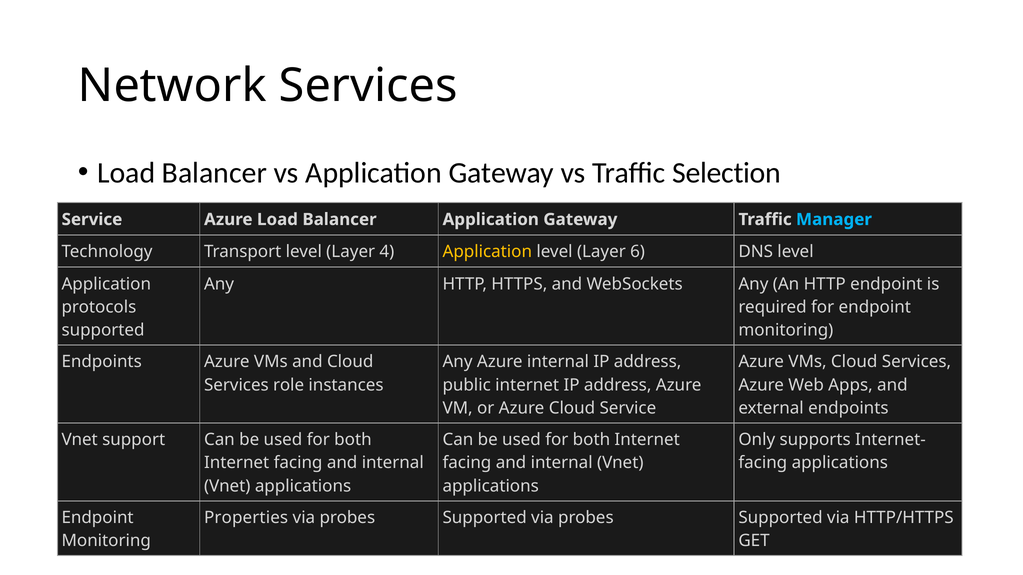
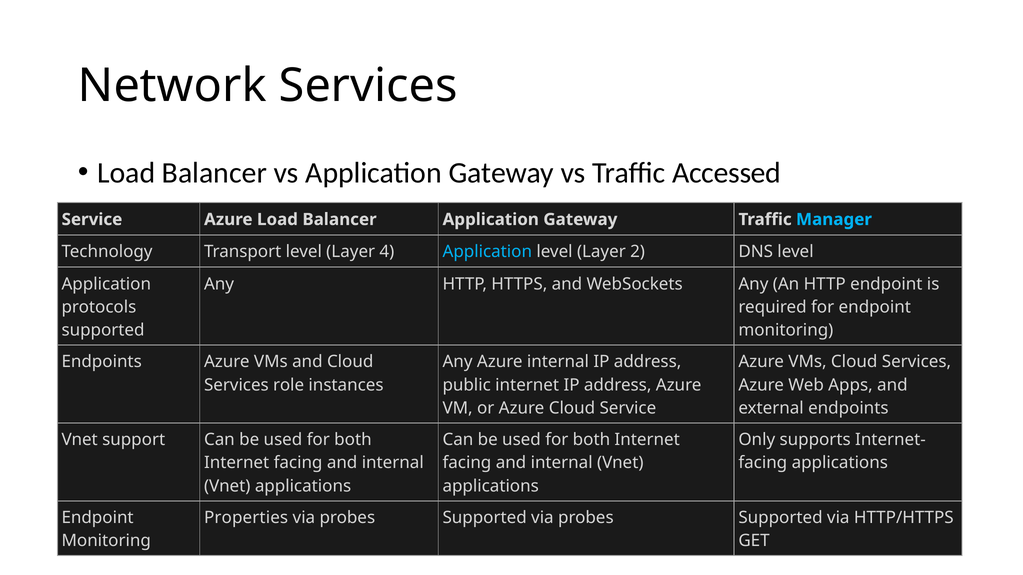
Selection: Selection -> Accessed
Application at (487, 252) colour: yellow -> light blue
6: 6 -> 2
